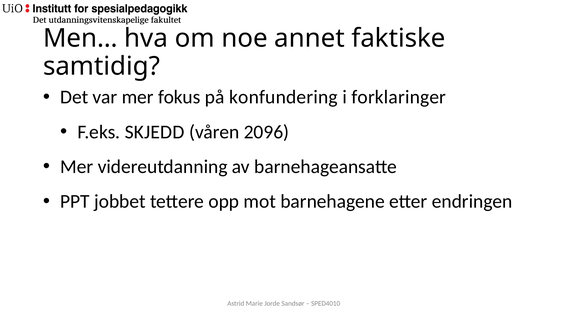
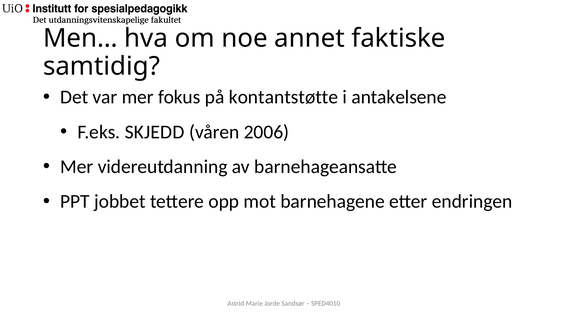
konfundering: konfundering -> kontantstøtte
forklaringer: forklaringer -> antakelsene
2096: 2096 -> 2006
